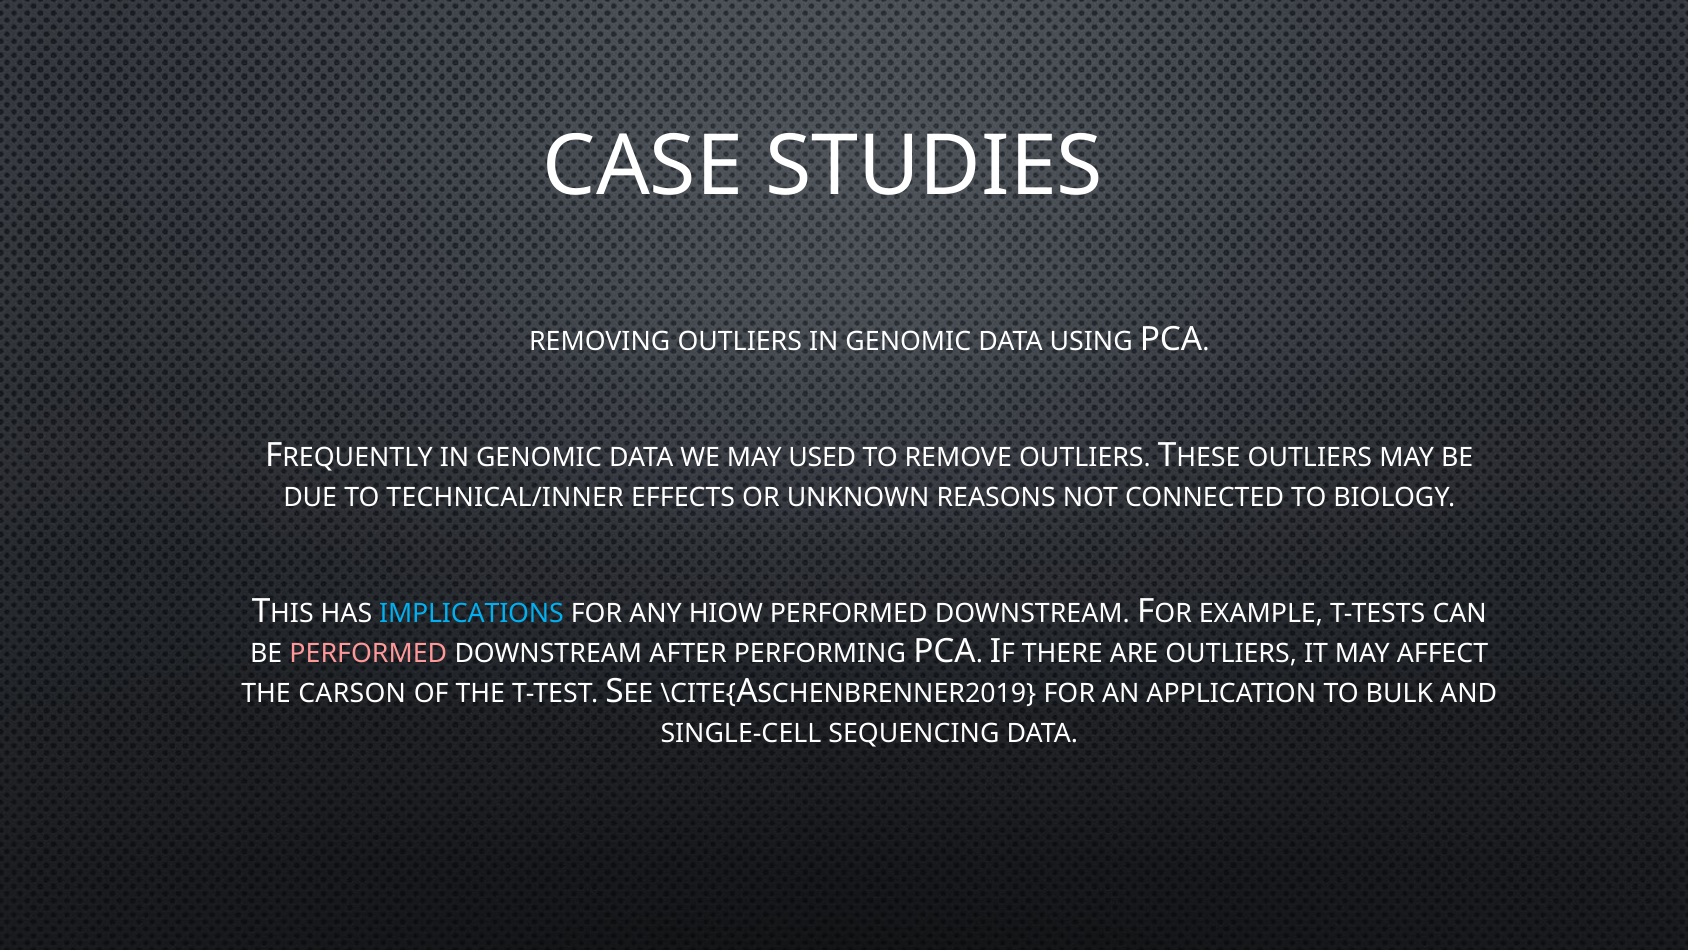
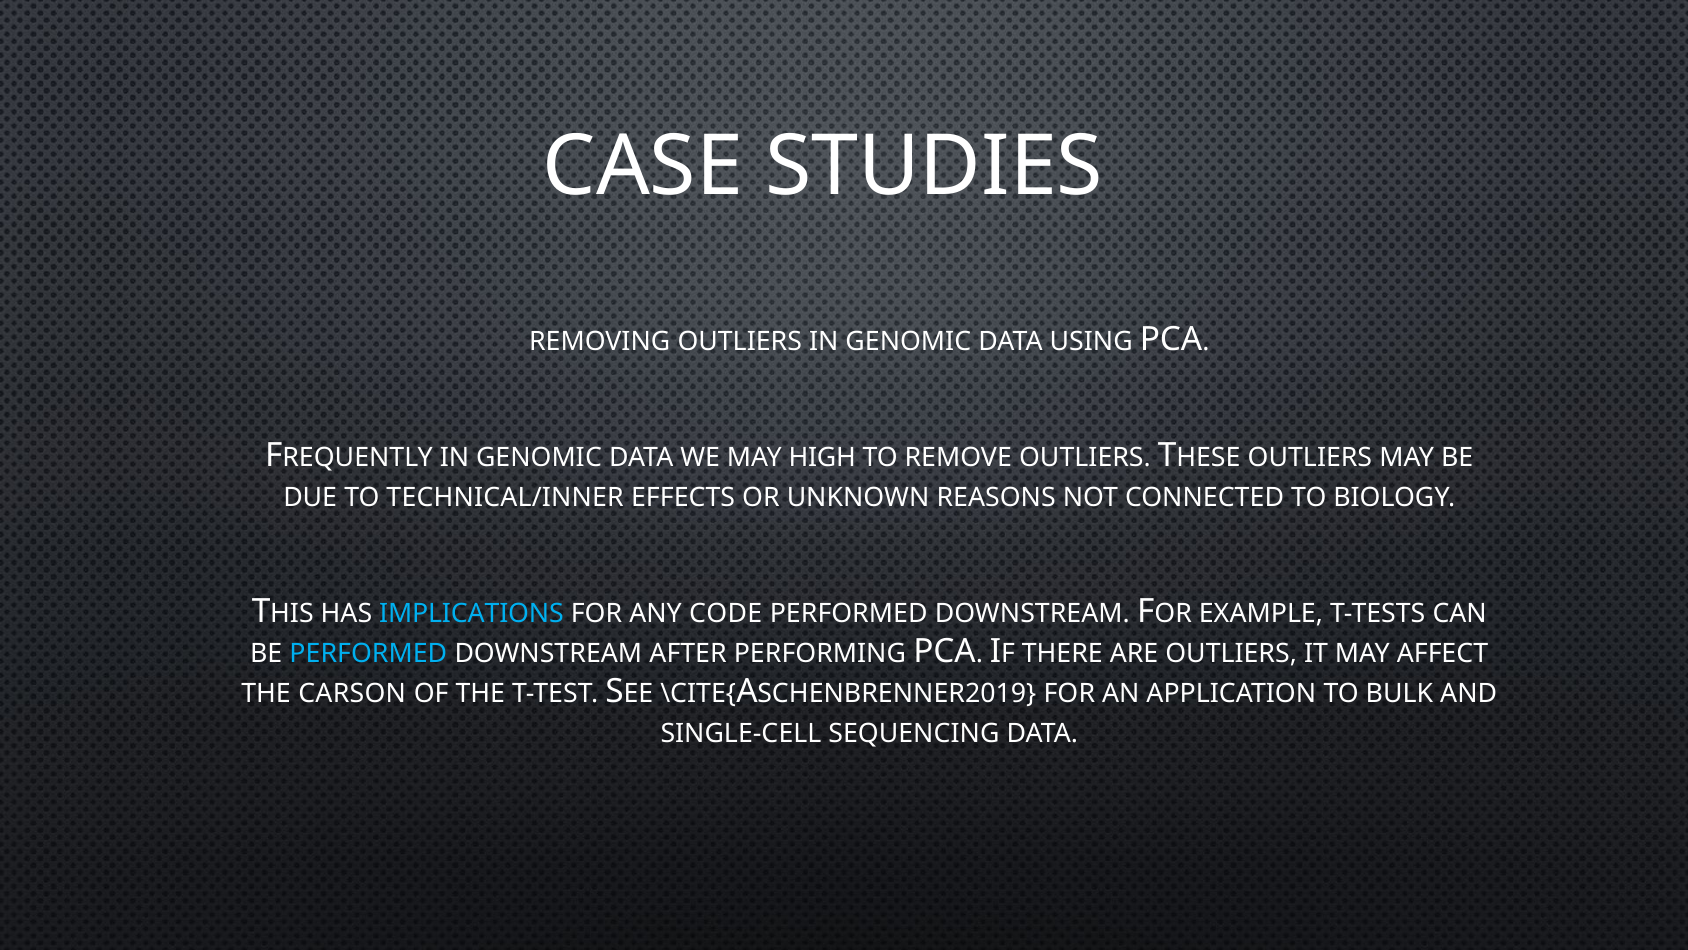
USED: USED -> HIGH
HIOW: HIOW -> CODE
PERFORMED at (368, 653) colour: pink -> light blue
